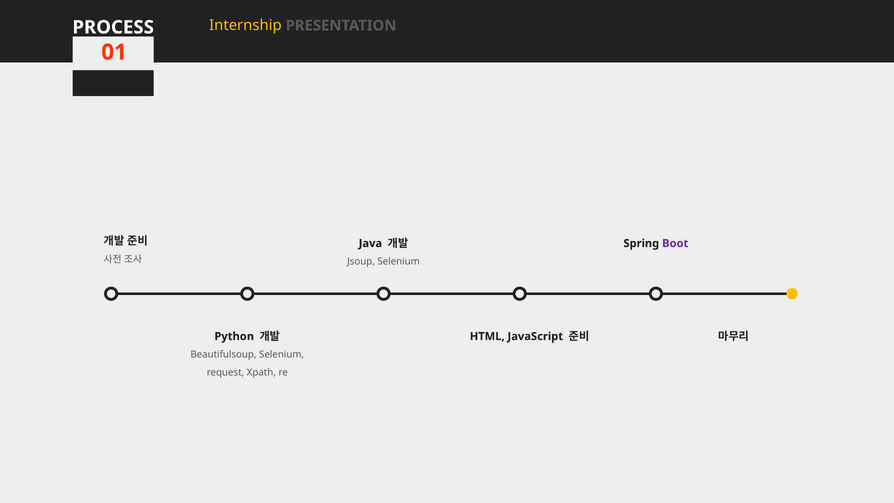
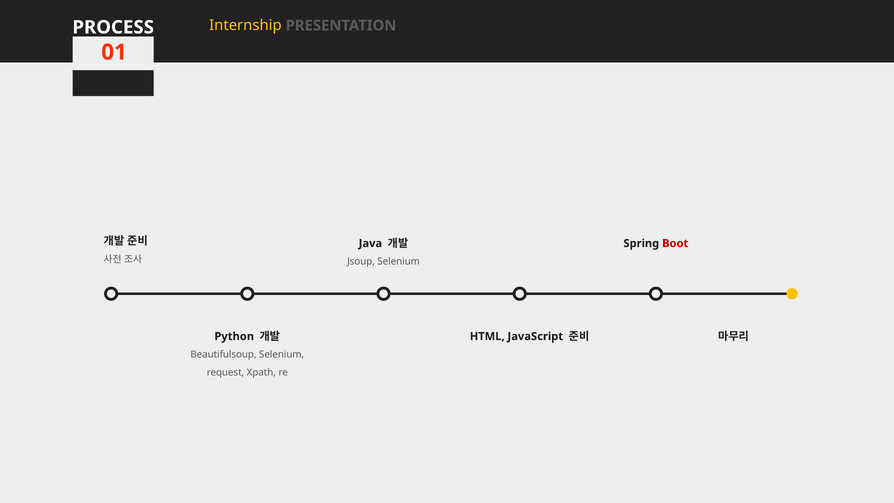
Boot colour: purple -> red
